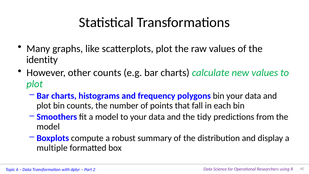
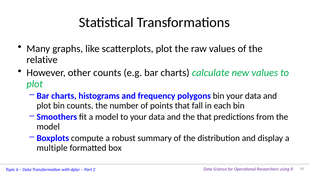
identity: identity -> relative
the tidy: tidy -> that
